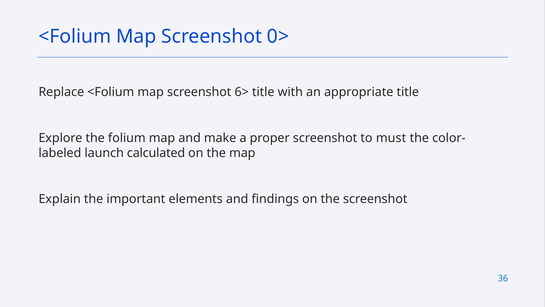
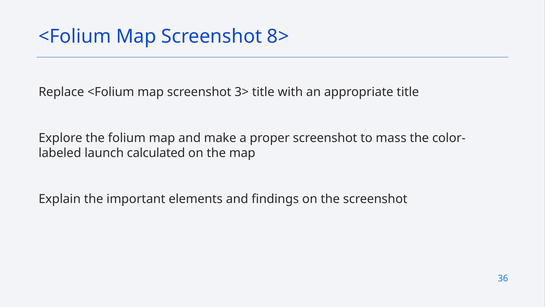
0>: 0> -> 8>
6>: 6> -> 3>
must: must -> mass
